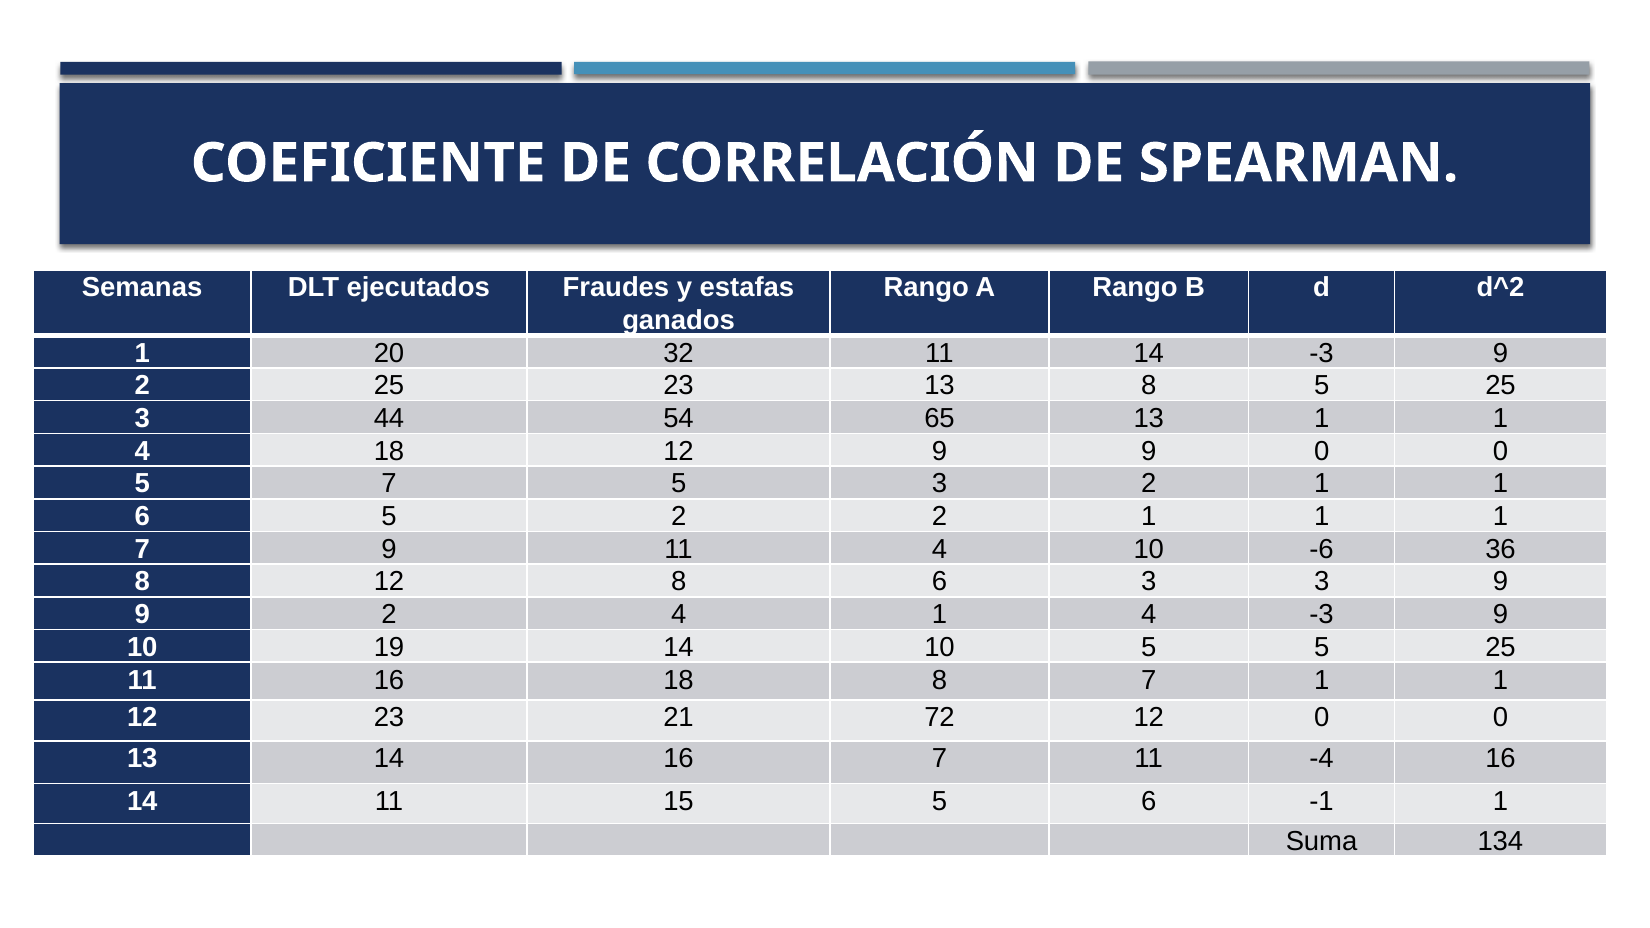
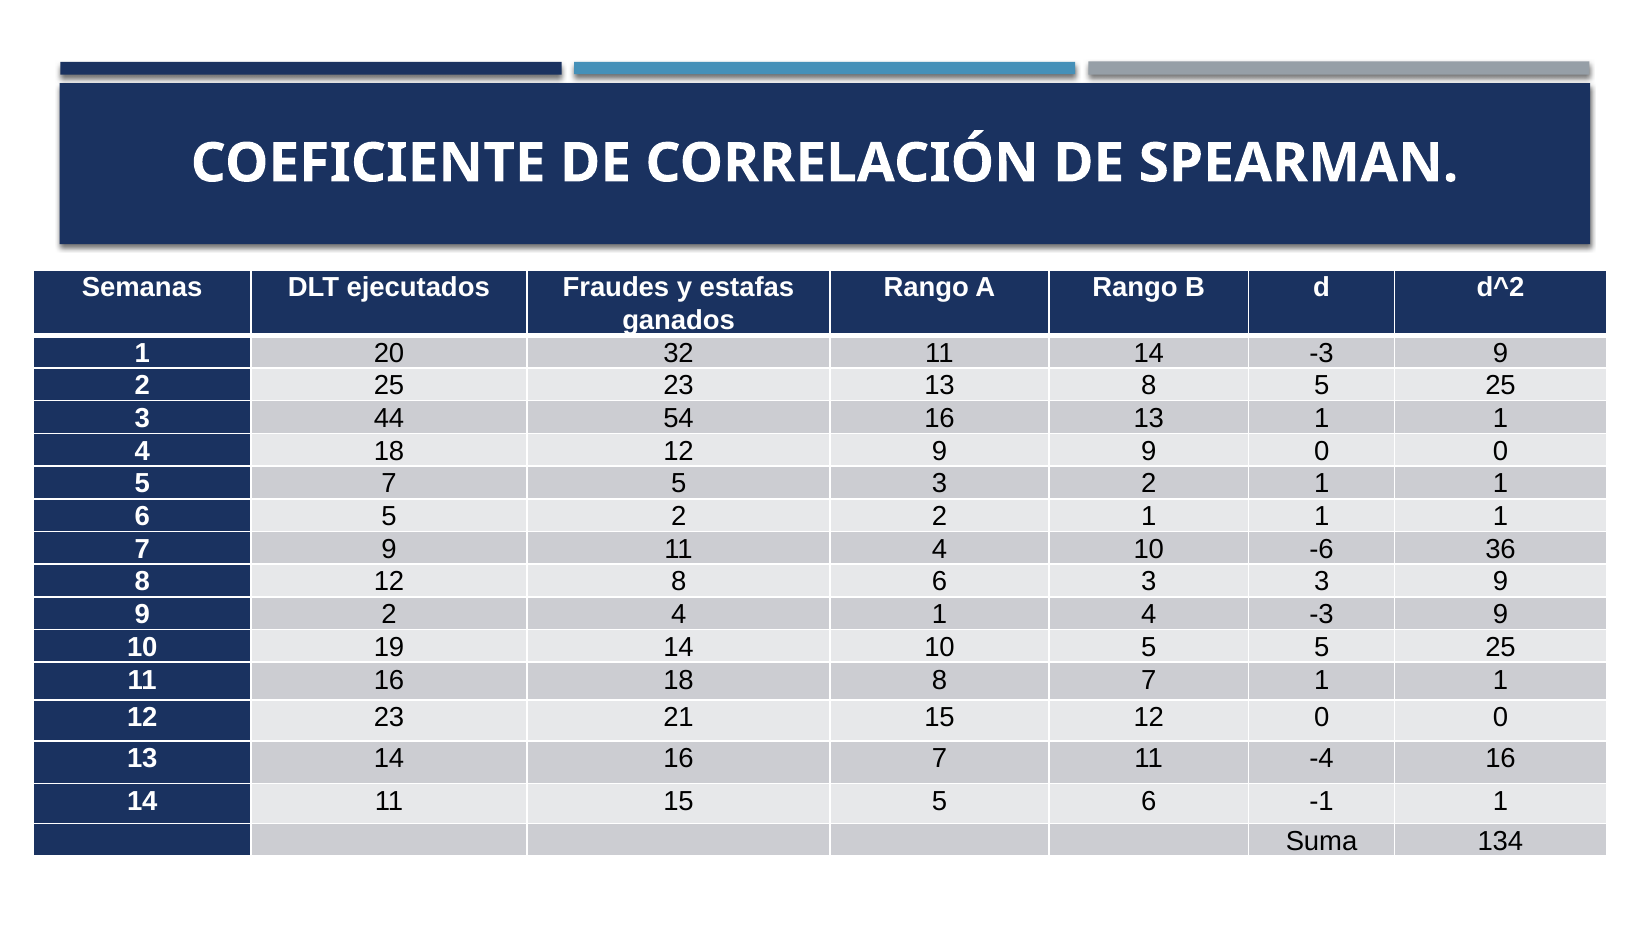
54 65: 65 -> 16
21 72: 72 -> 15
